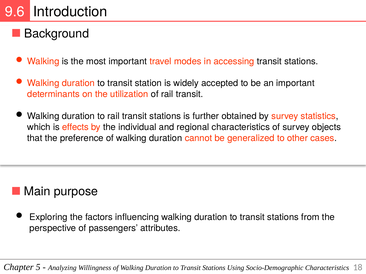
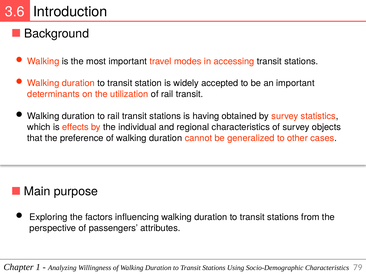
9.6: 9.6 -> 3.6
further: further -> having
5: 5 -> 1
18: 18 -> 79
